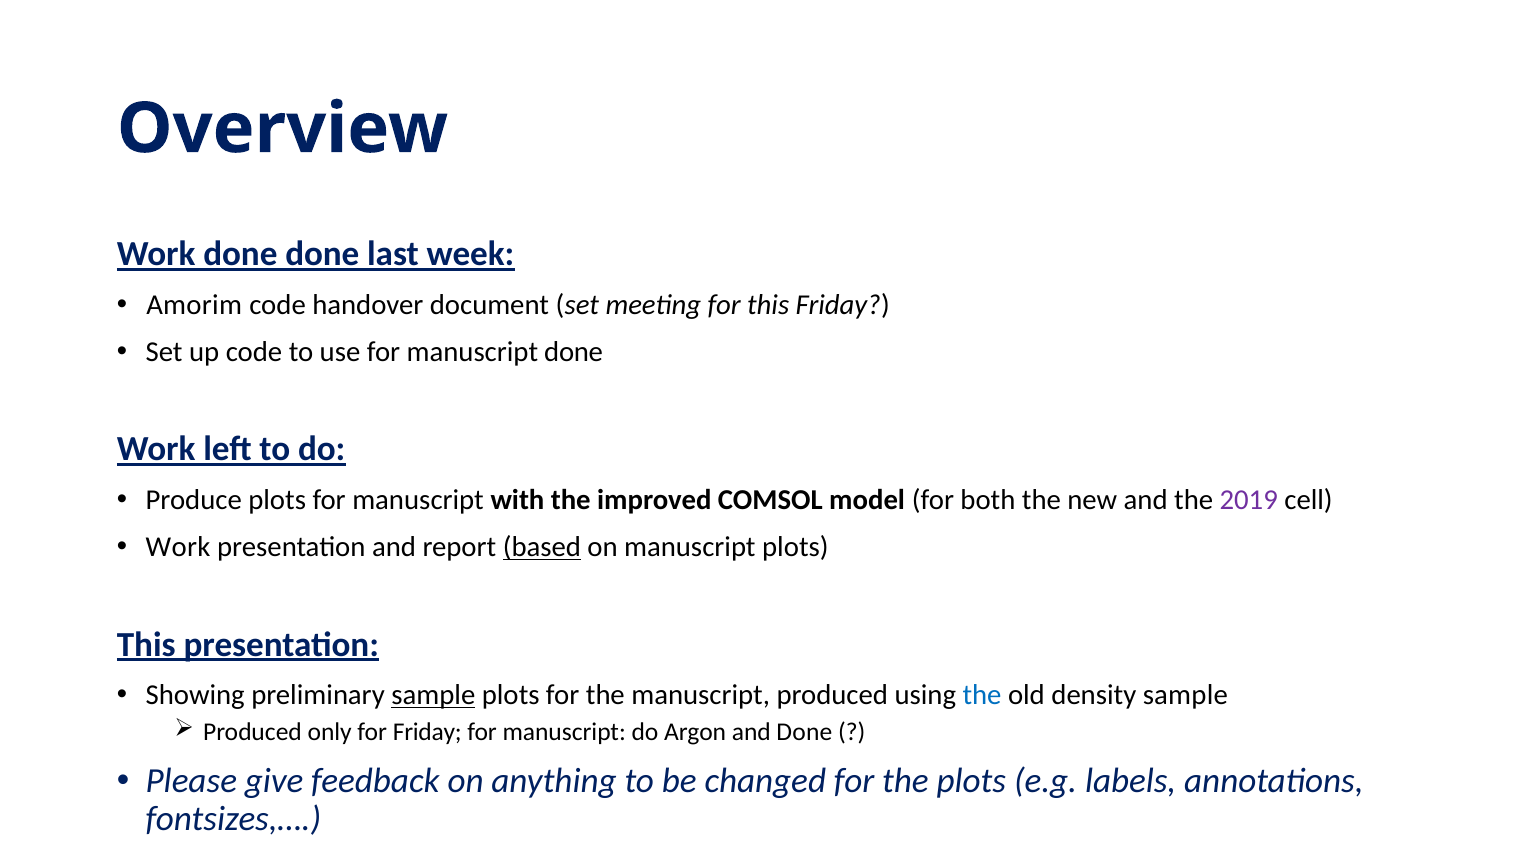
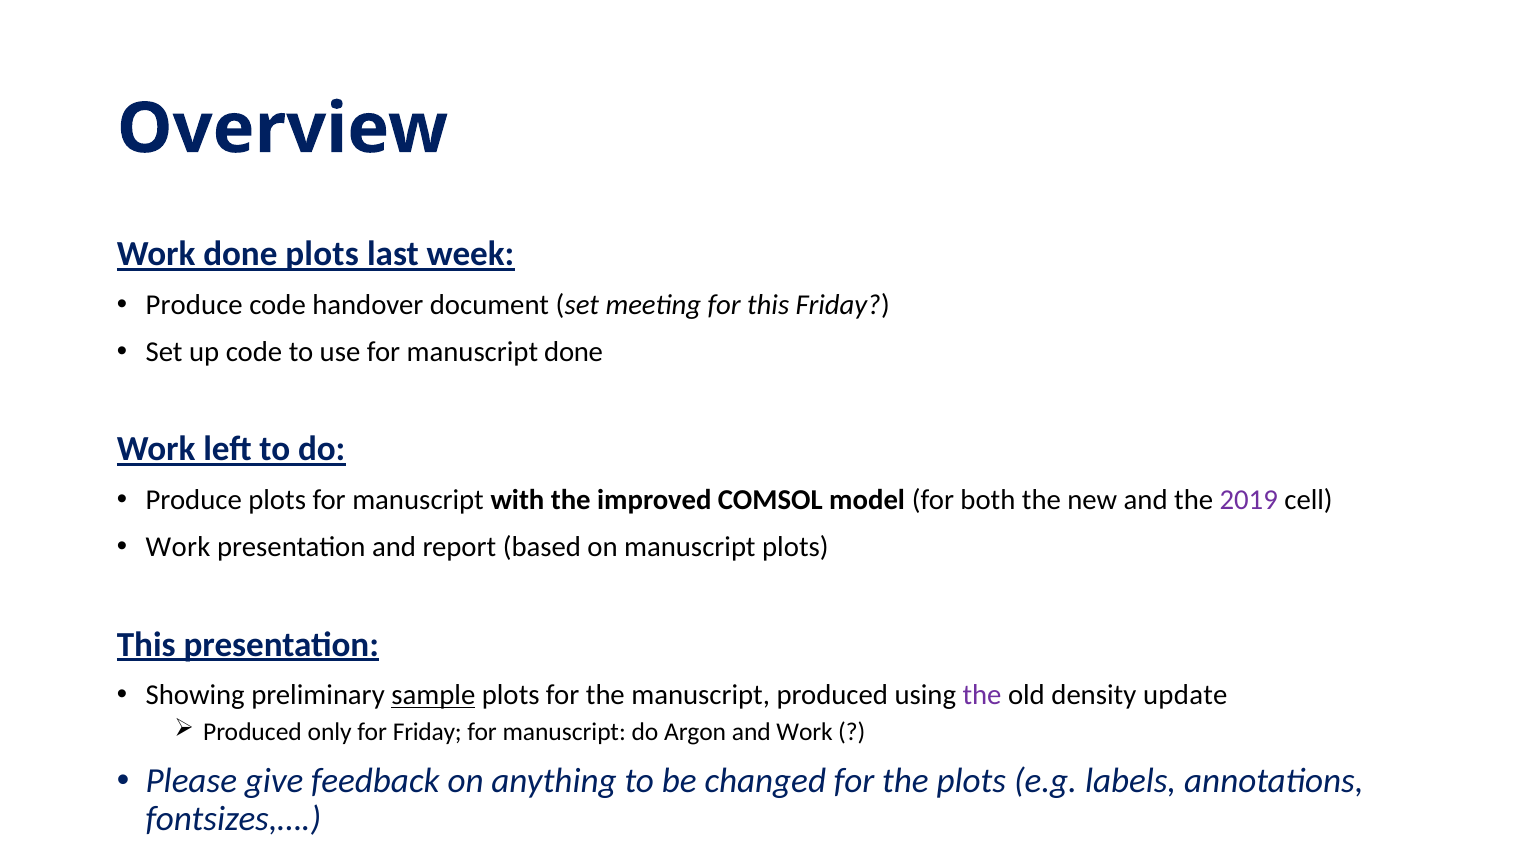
done done: done -> plots
Amorim at (194, 305): Amorim -> Produce
based underline: present -> none
the at (982, 695) colour: blue -> purple
density sample: sample -> update
and Done: Done -> Work
